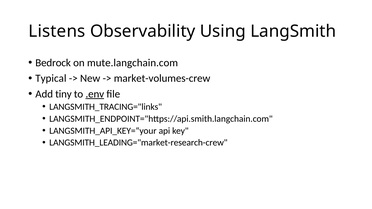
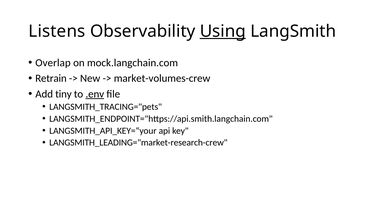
Using underline: none -> present
Bedrock: Bedrock -> Overlap
mute.langchain.com: mute.langchain.com -> mock.langchain.com
Typical: Typical -> Retrain
LANGSMITH_TRACING="links: LANGSMITH_TRACING="links -> LANGSMITH_TRACING="pets
